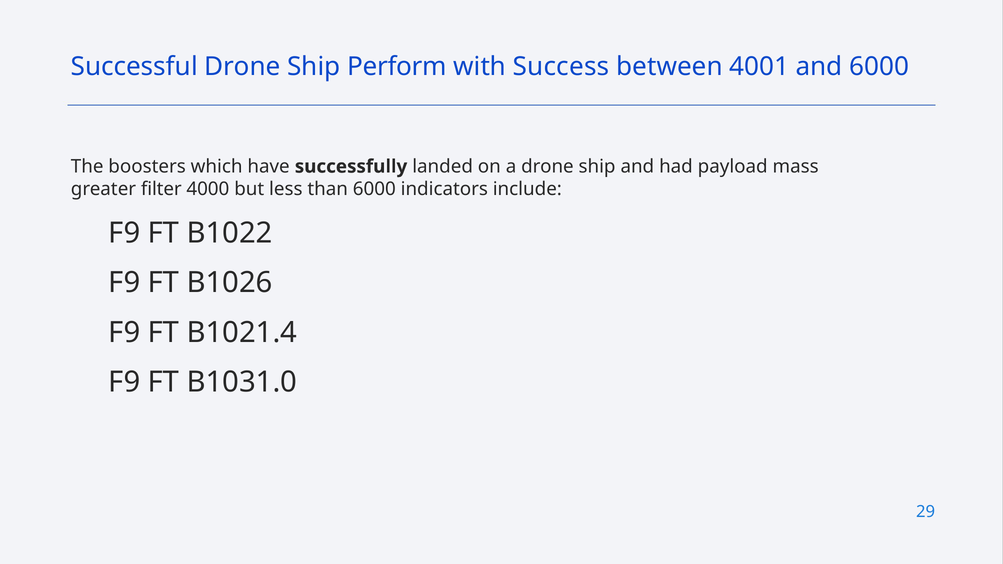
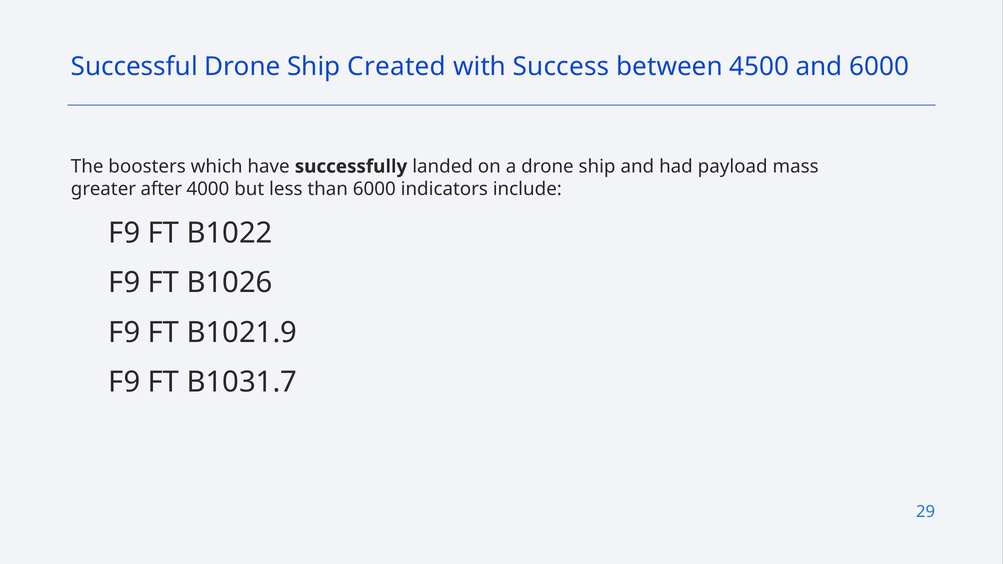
Perform: Perform -> Created
4001: 4001 -> 4500
filter: filter -> after
B1021.4: B1021.4 -> B1021.9
B1031.0: B1031.0 -> B1031.7
